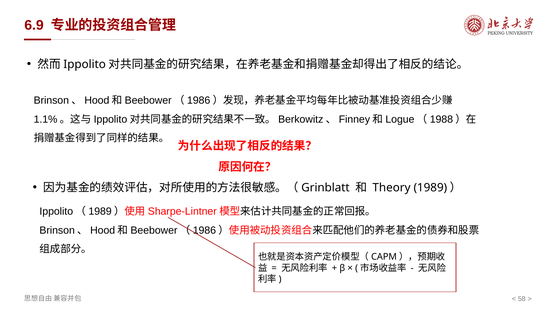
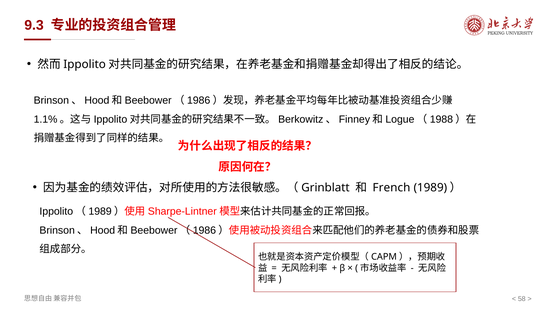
6.9: 6.9 -> 9.3
Theory: Theory -> French
